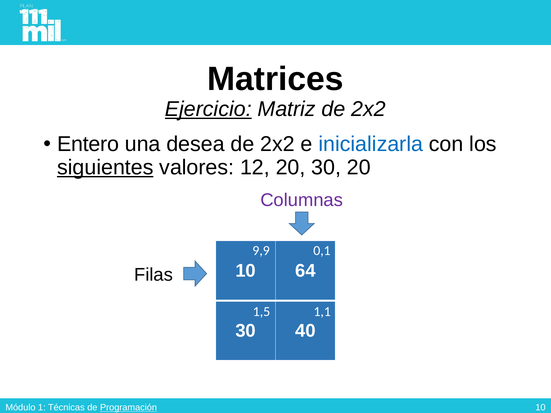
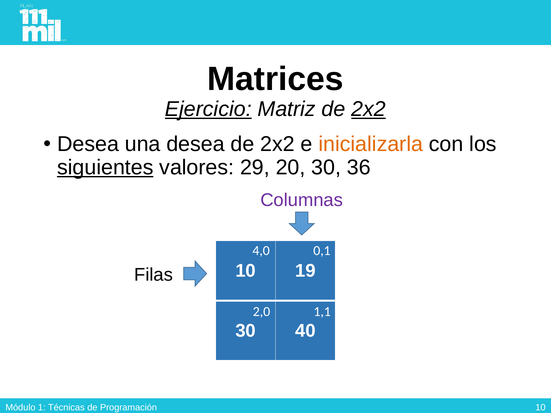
2x2 at (369, 109) underline: none -> present
Entero at (88, 144): Entero -> Desea
inicializarla colour: blue -> orange
12: 12 -> 29
30 20: 20 -> 36
9,9: 9,9 -> 4,0
64: 64 -> 19
1,5: 1,5 -> 2,0
Programación underline: present -> none
